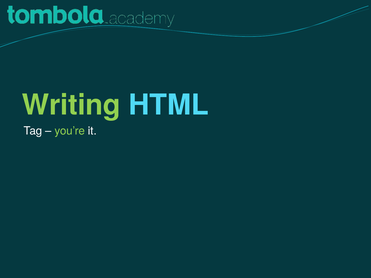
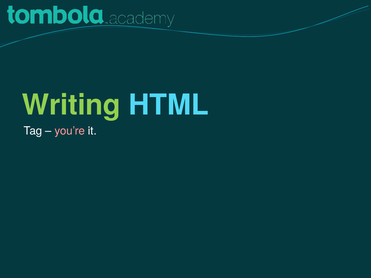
you’re colour: light green -> pink
